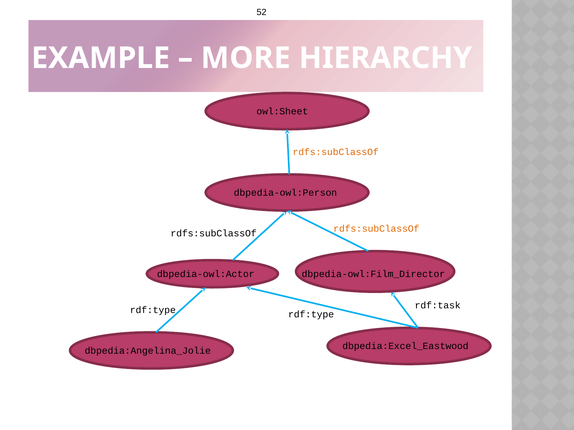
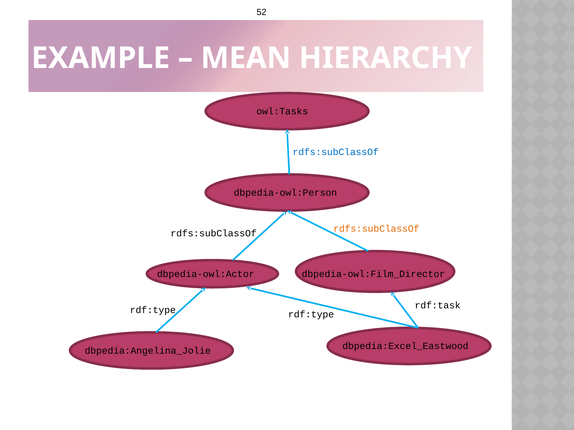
MORE: MORE -> MEAN
owl:Sheet: owl:Sheet -> owl:Tasks
rdfs:subClassOf at (336, 152) colour: orange -> blue
